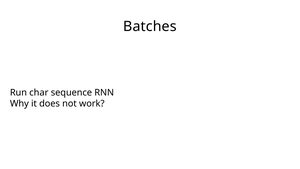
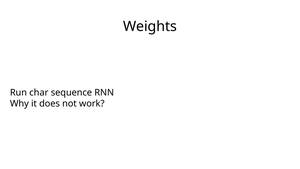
Batches: Batches -> Weights
